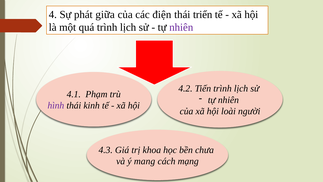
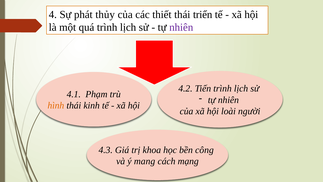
giữa: giữa -> thủy
điện: điện -> thiết
hình colour: purple -> orange
chưa: chưa -> công
